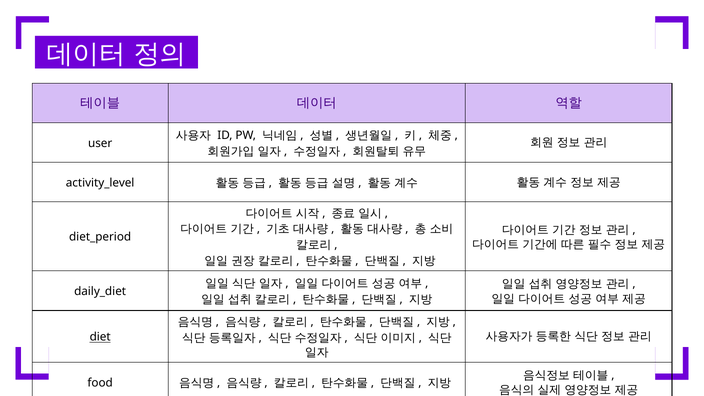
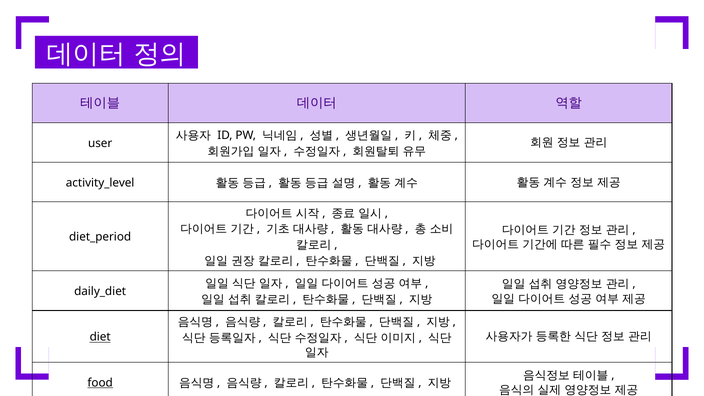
food underline: none -> present
